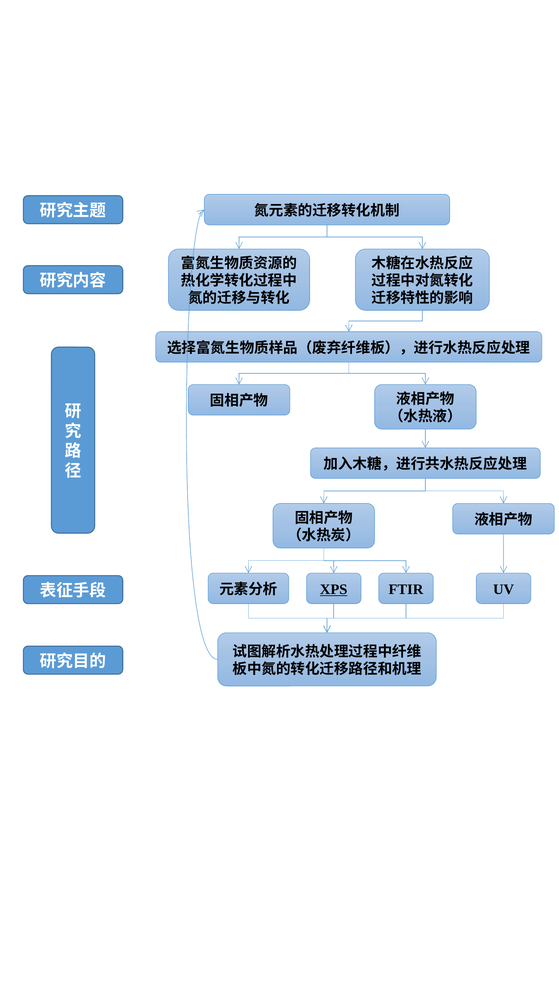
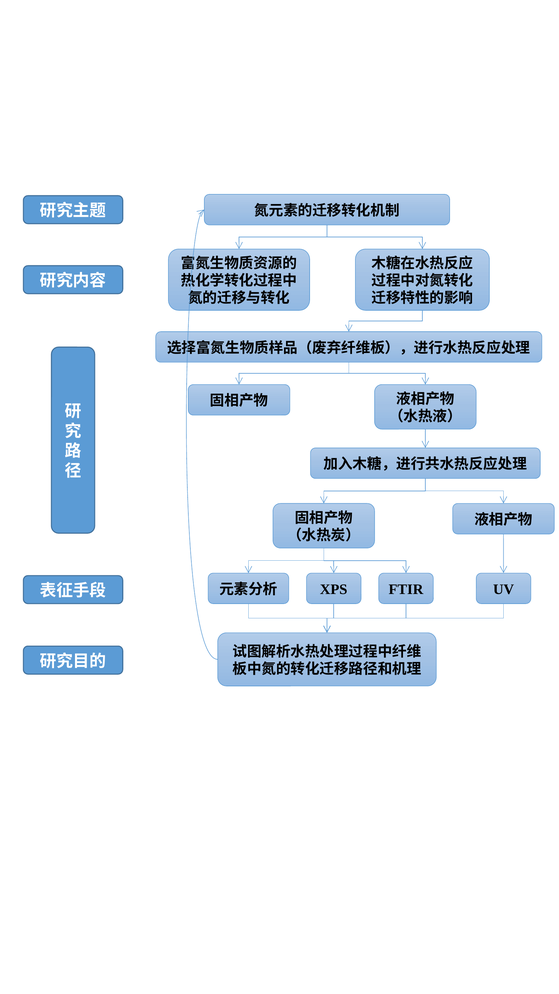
XPS underline: present -> none
